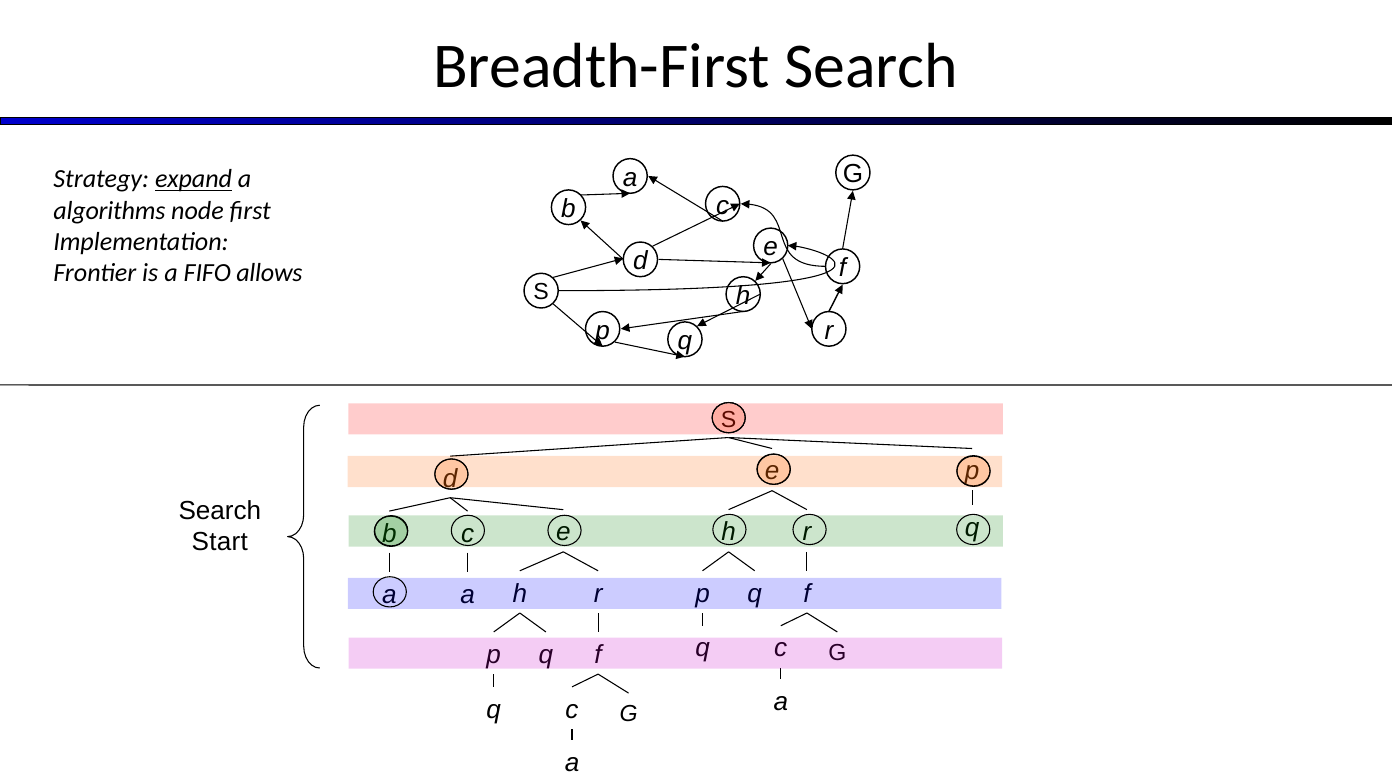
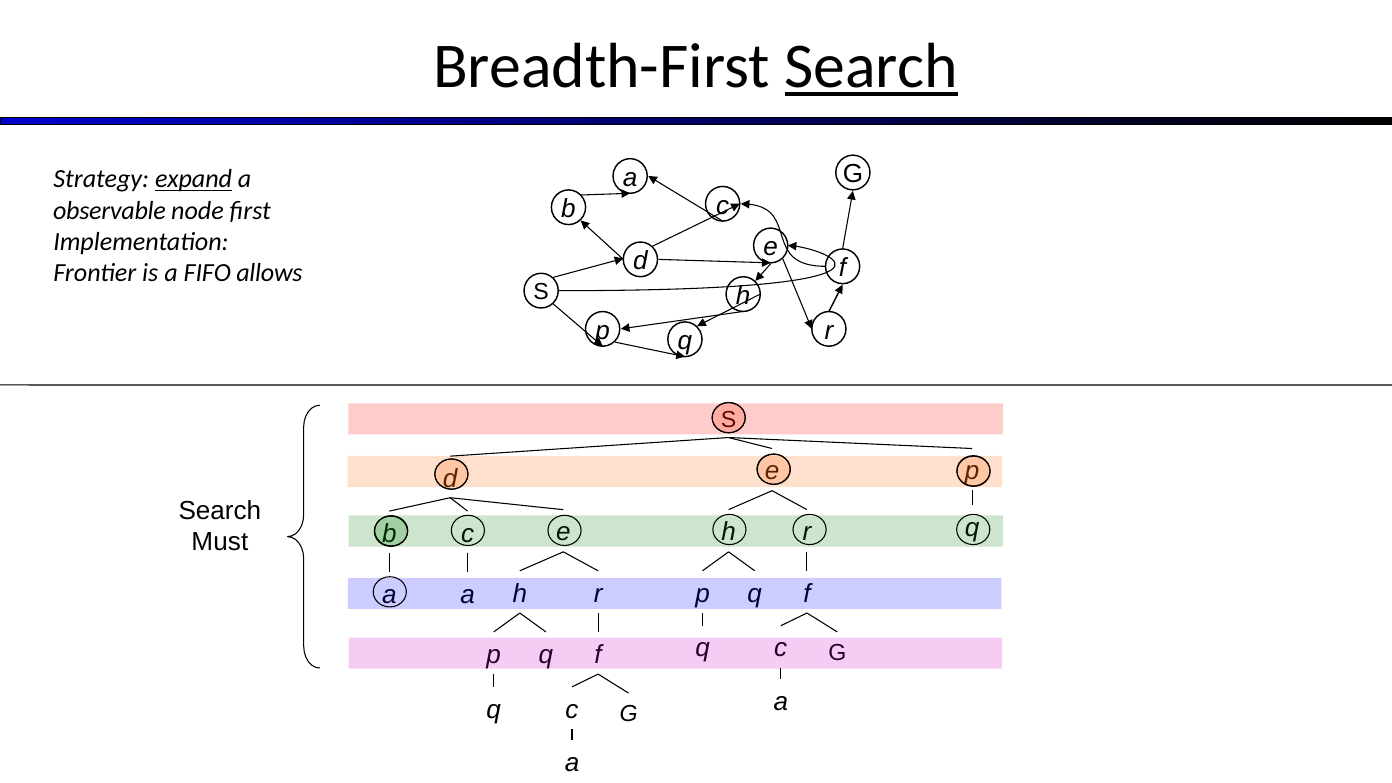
Search at (871, 67) underline: none -> present
algorithms: algorithms -> observable
Start: Start -> Must
